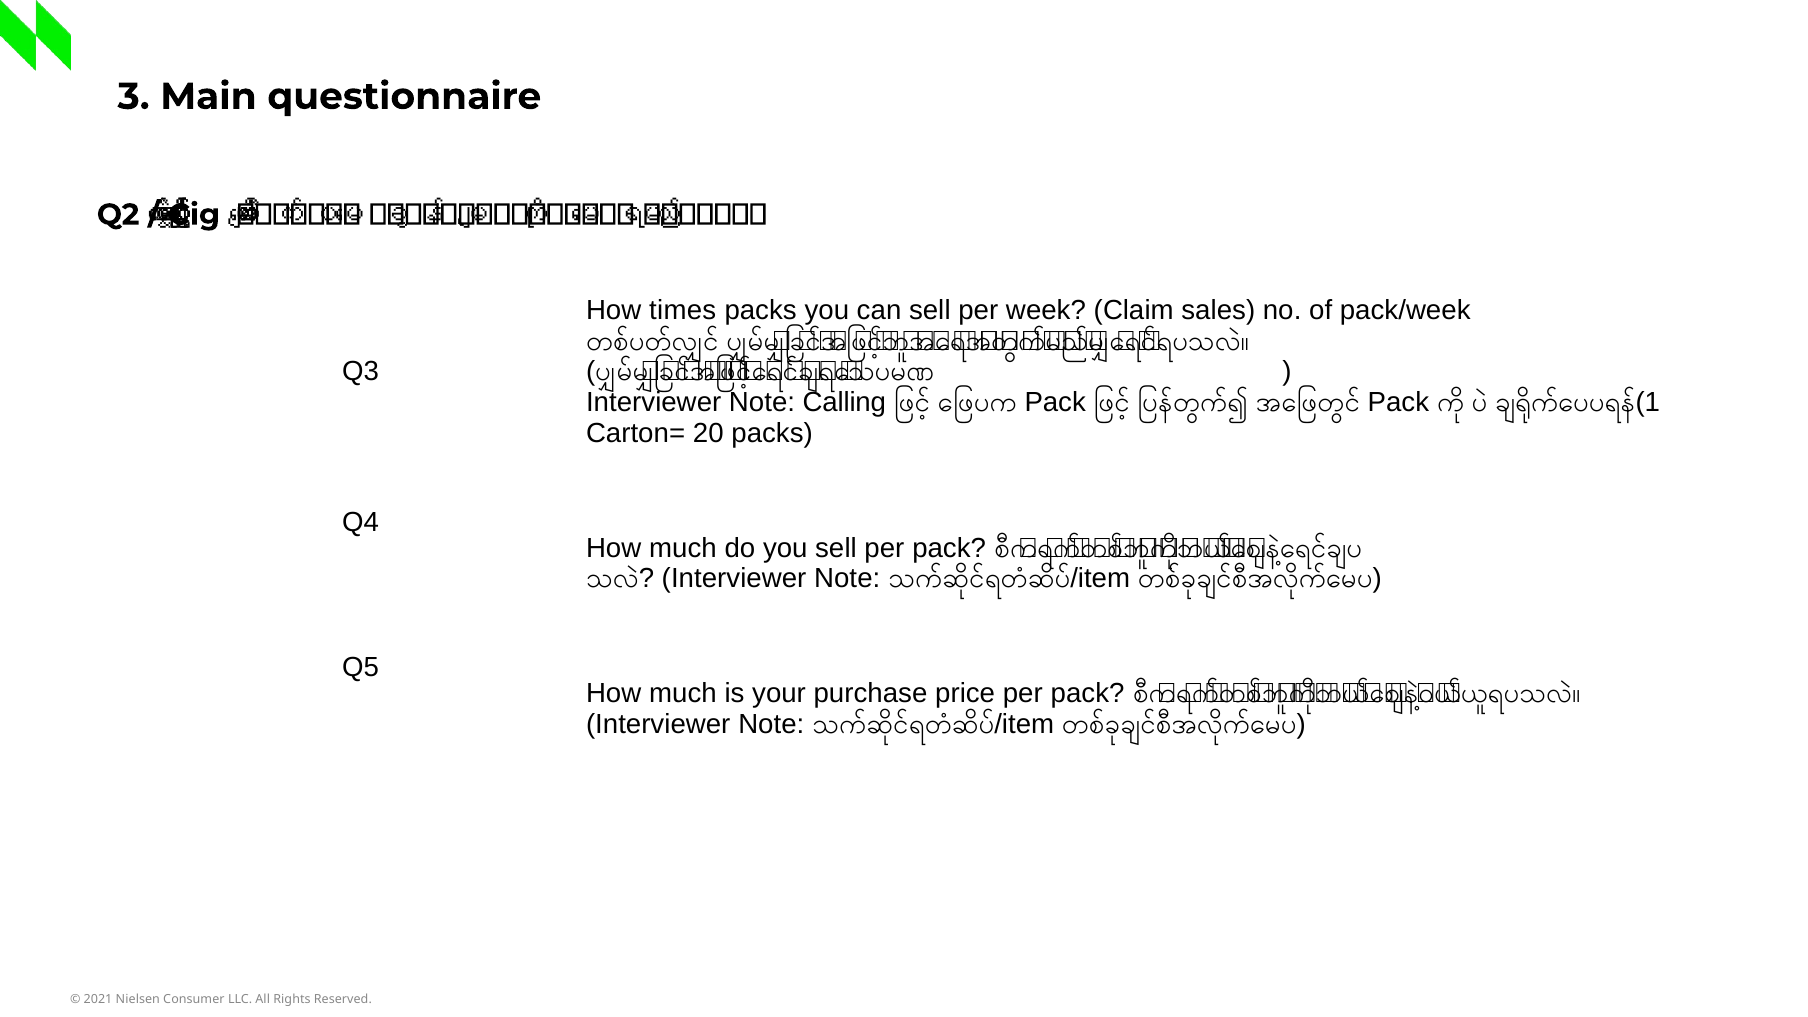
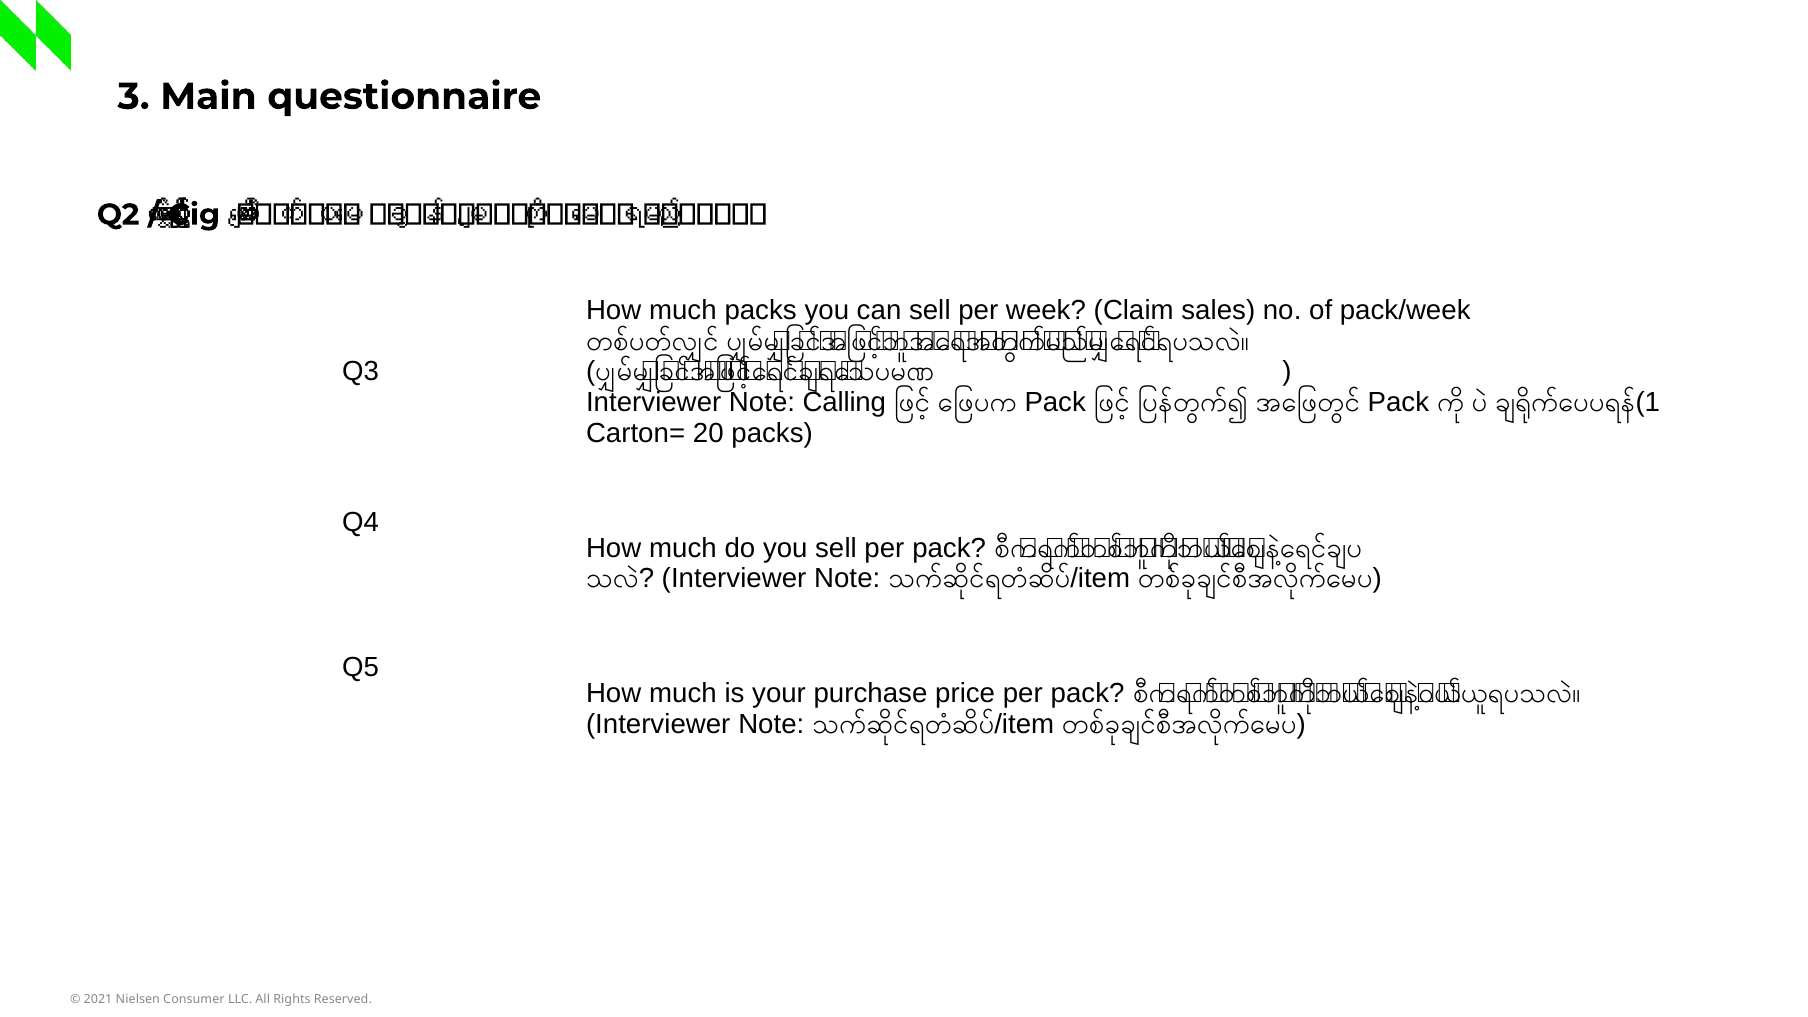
times at (683, 310): times -> much
